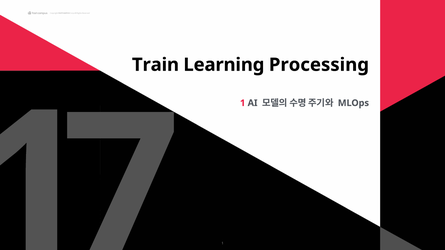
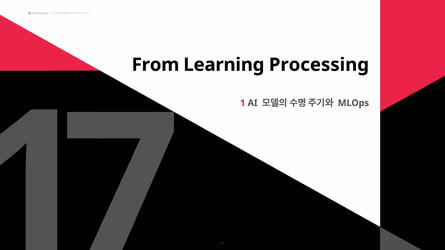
Train: Train -> From
